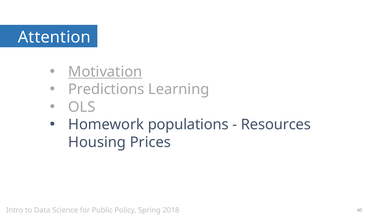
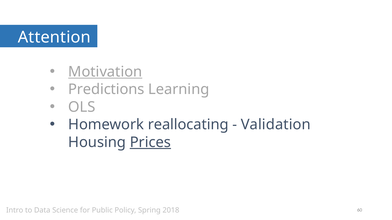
populations: populations -> reallocating
Resources: Resources -> Validation
Prices underline: none -> present
